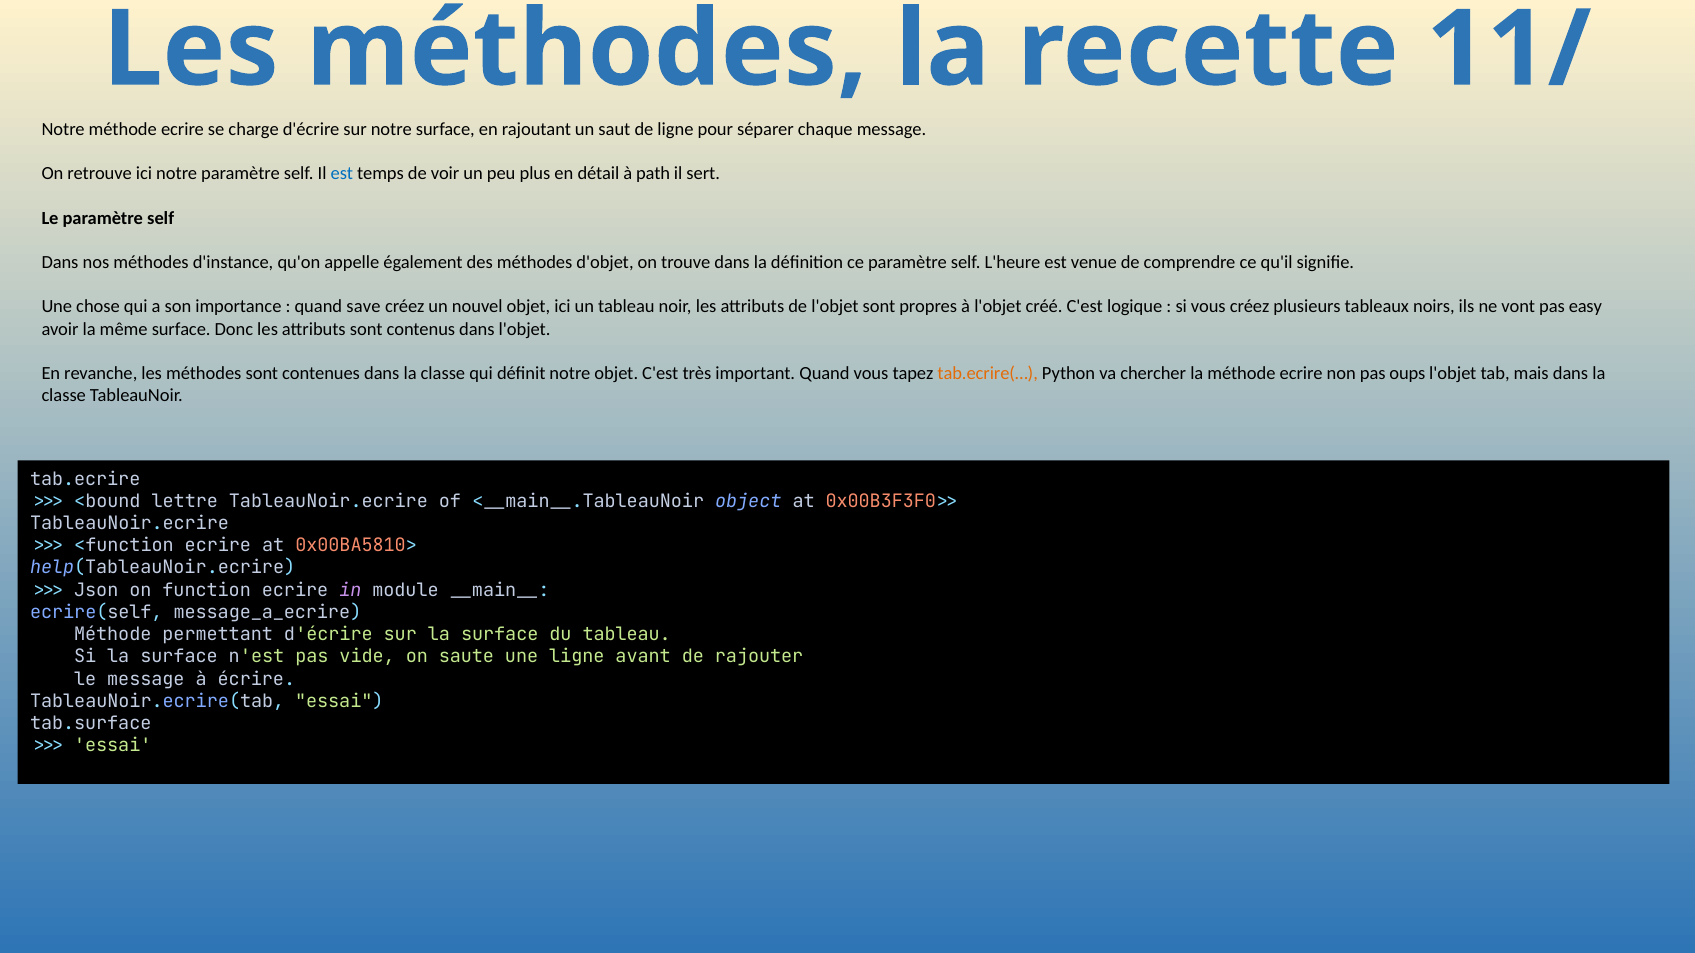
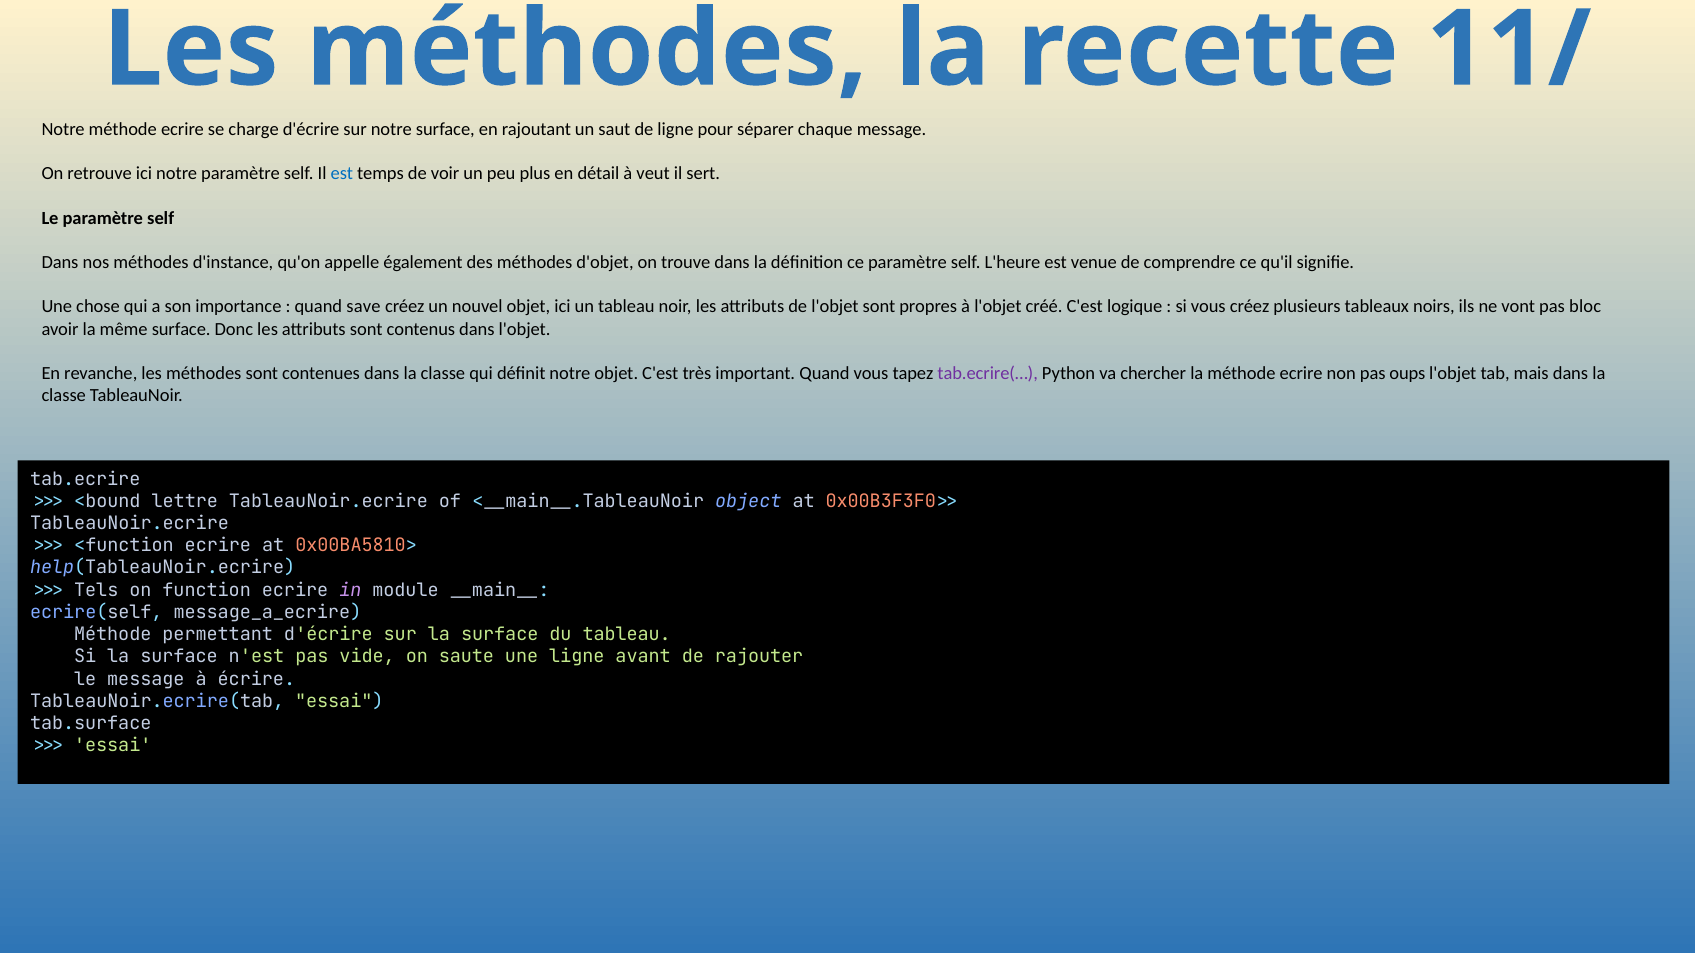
path: path -> veut
easy: easy -> bloc
tab.ecrire(… colour: orange -> purple
Json: Json -> Tels
